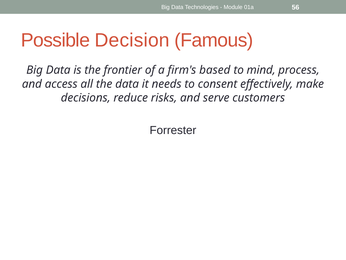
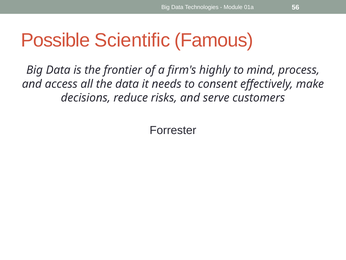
Decision: Decision -> Scientific
based: based -> highly
